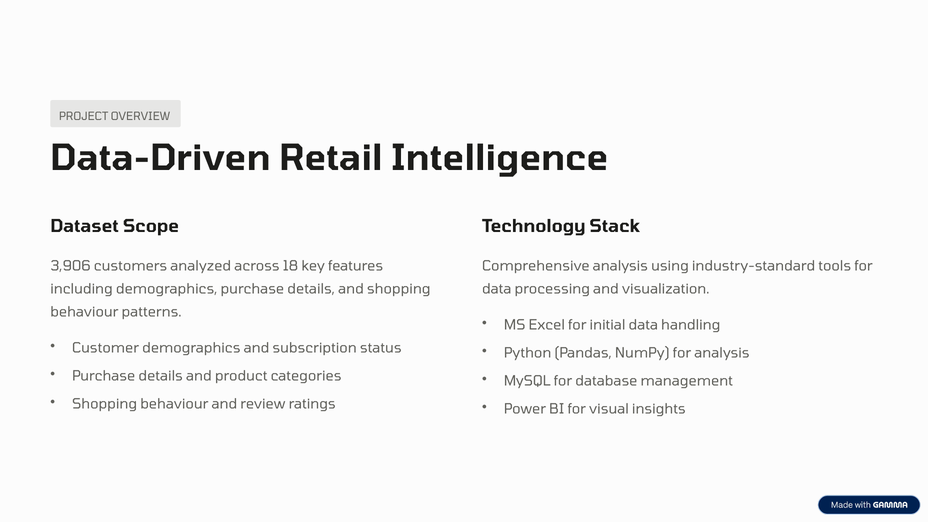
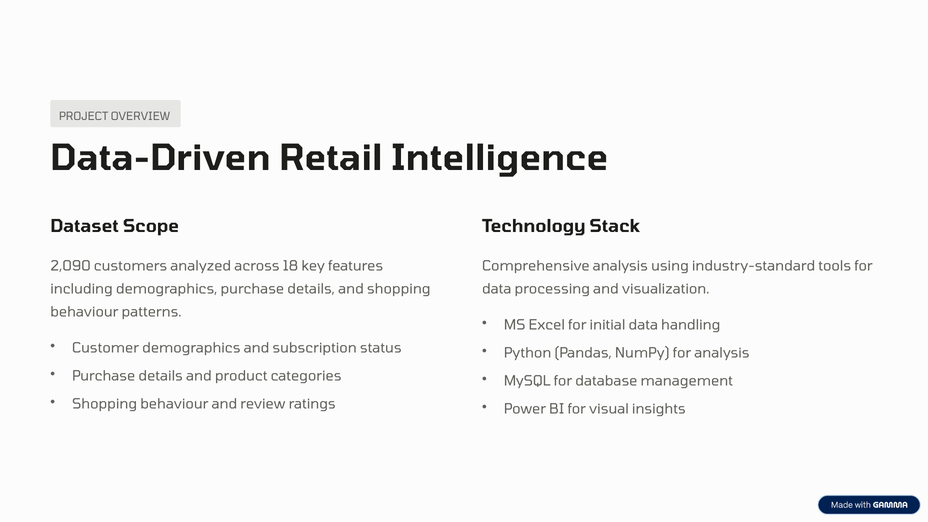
3,906: 3,906 -> 2,090
